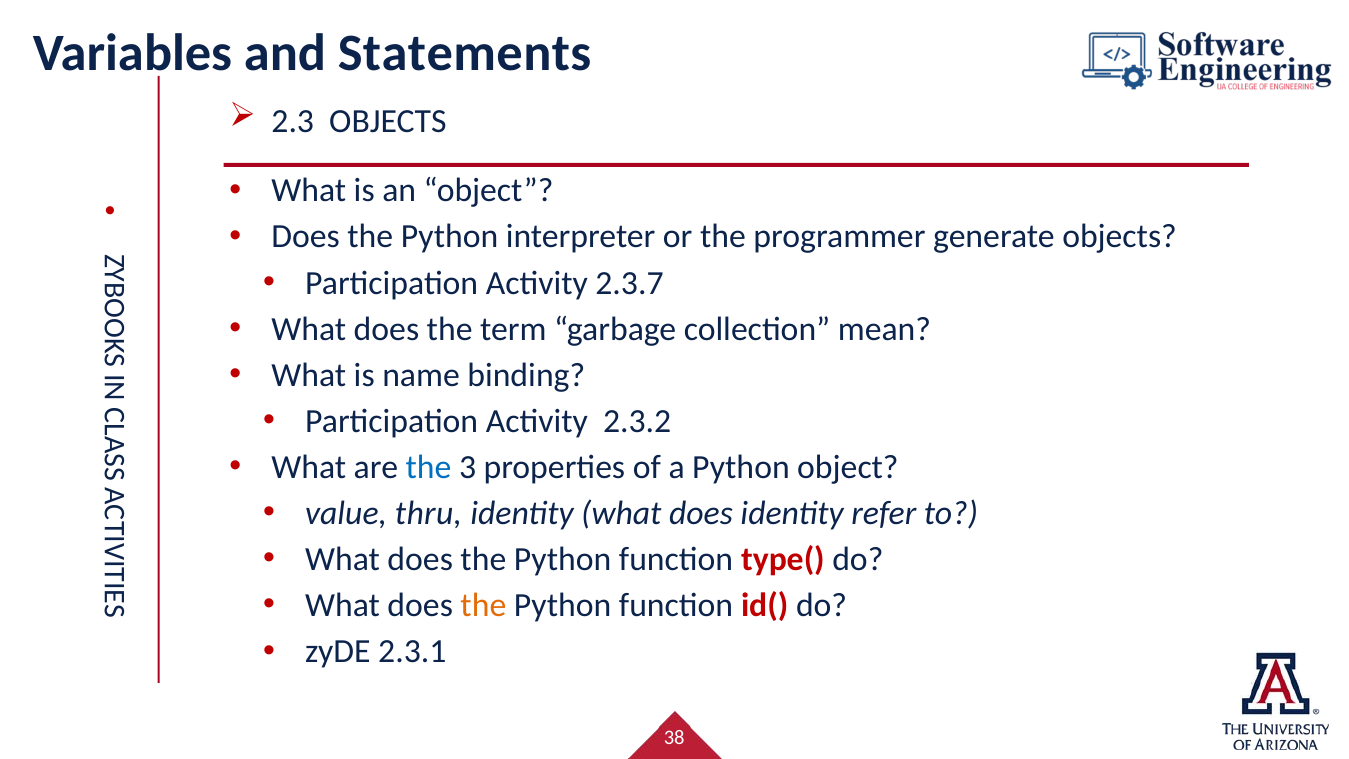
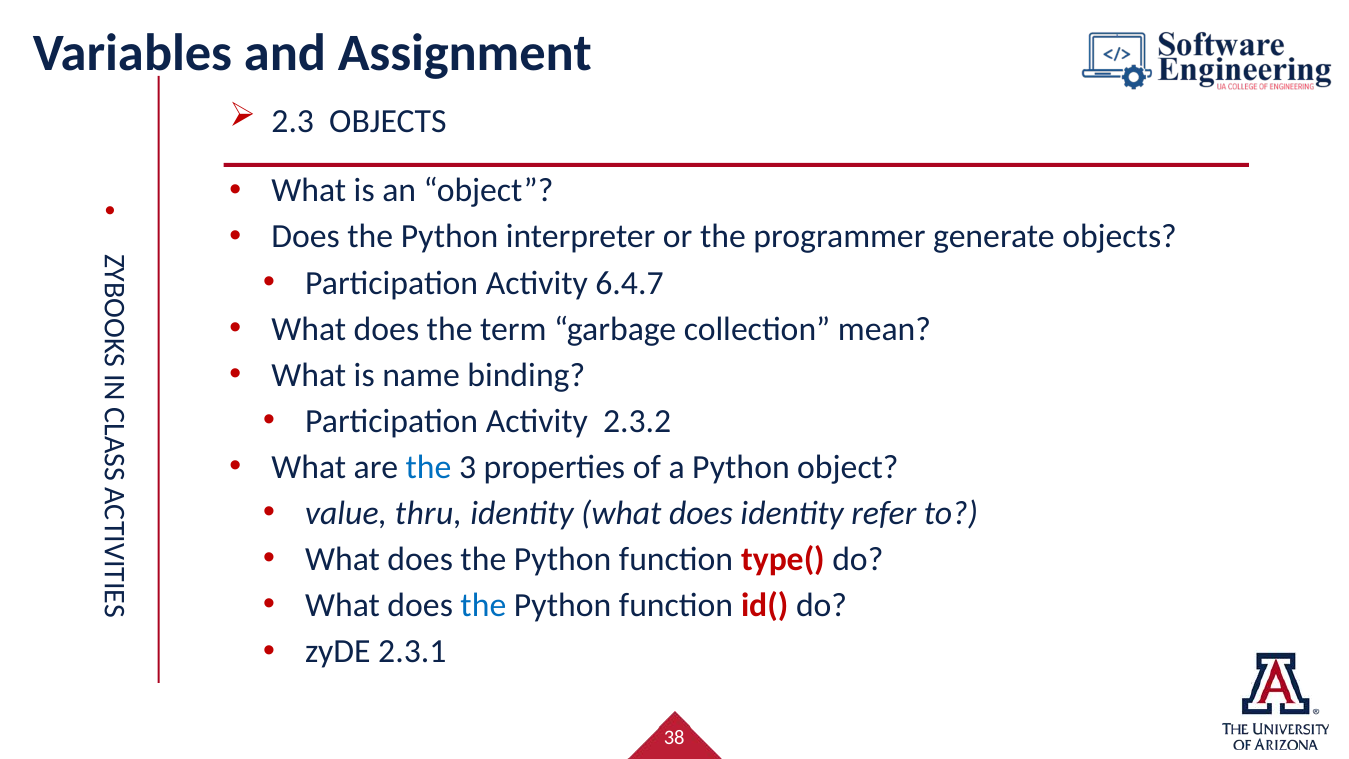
Statements: Statements -> Assignment
2.3.7: 2.3.7 -> 6.4.7
the at (483, 606) colour: orange -> blue
